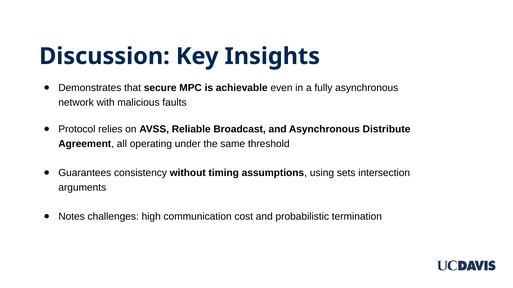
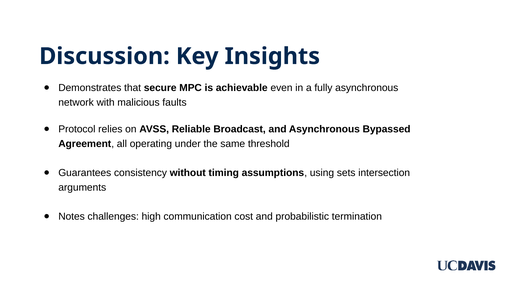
Distribute: Distribute -> Bypassed
